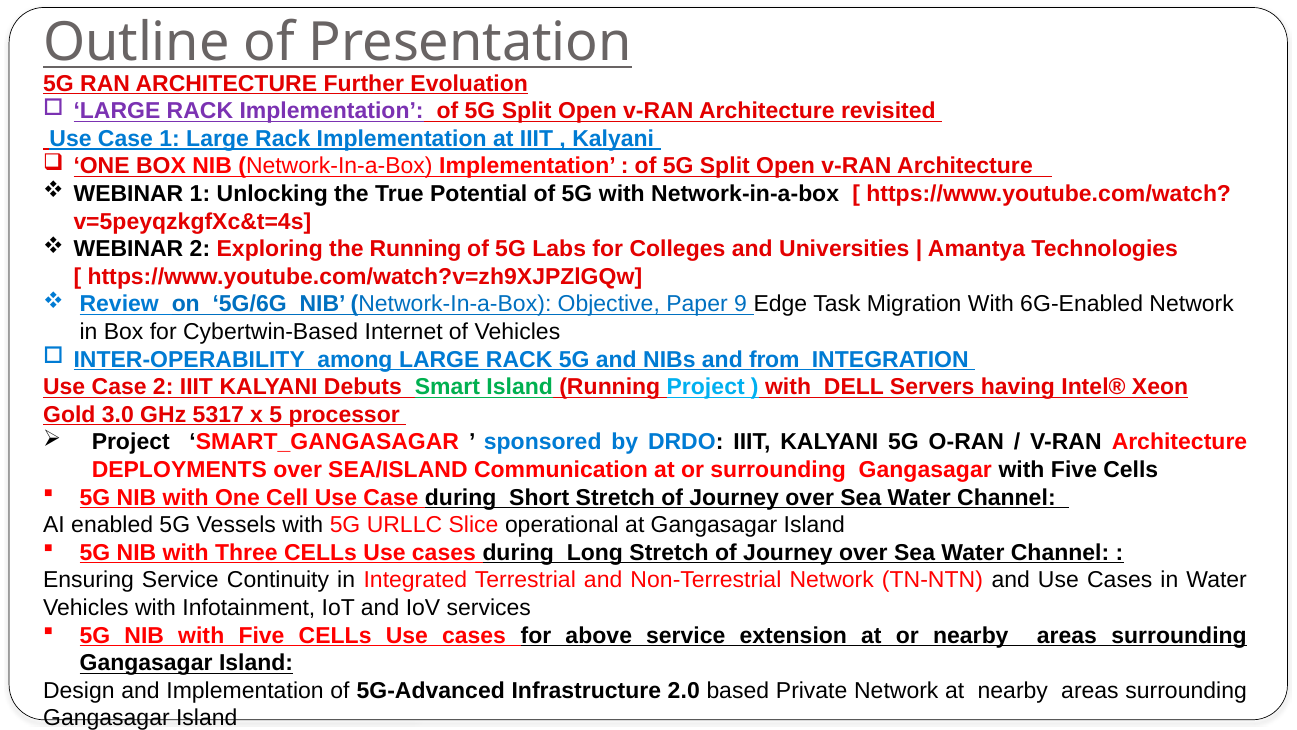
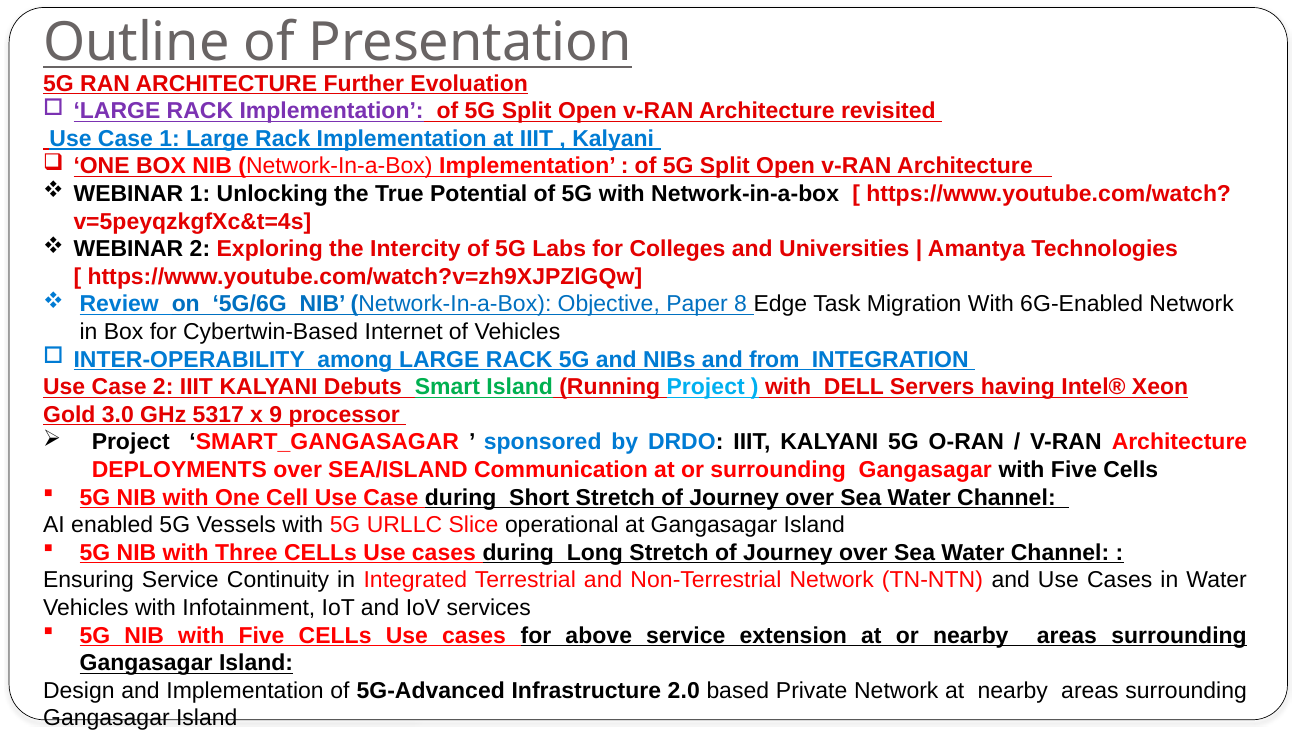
the Running: Running -> Intercity
9: 9 -> 8
5: 5 -> 9
